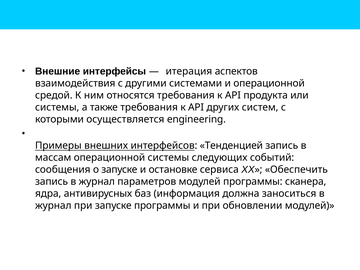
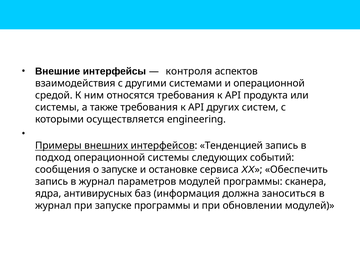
итерация: итерация -> контроля
массам: массам -> подход
